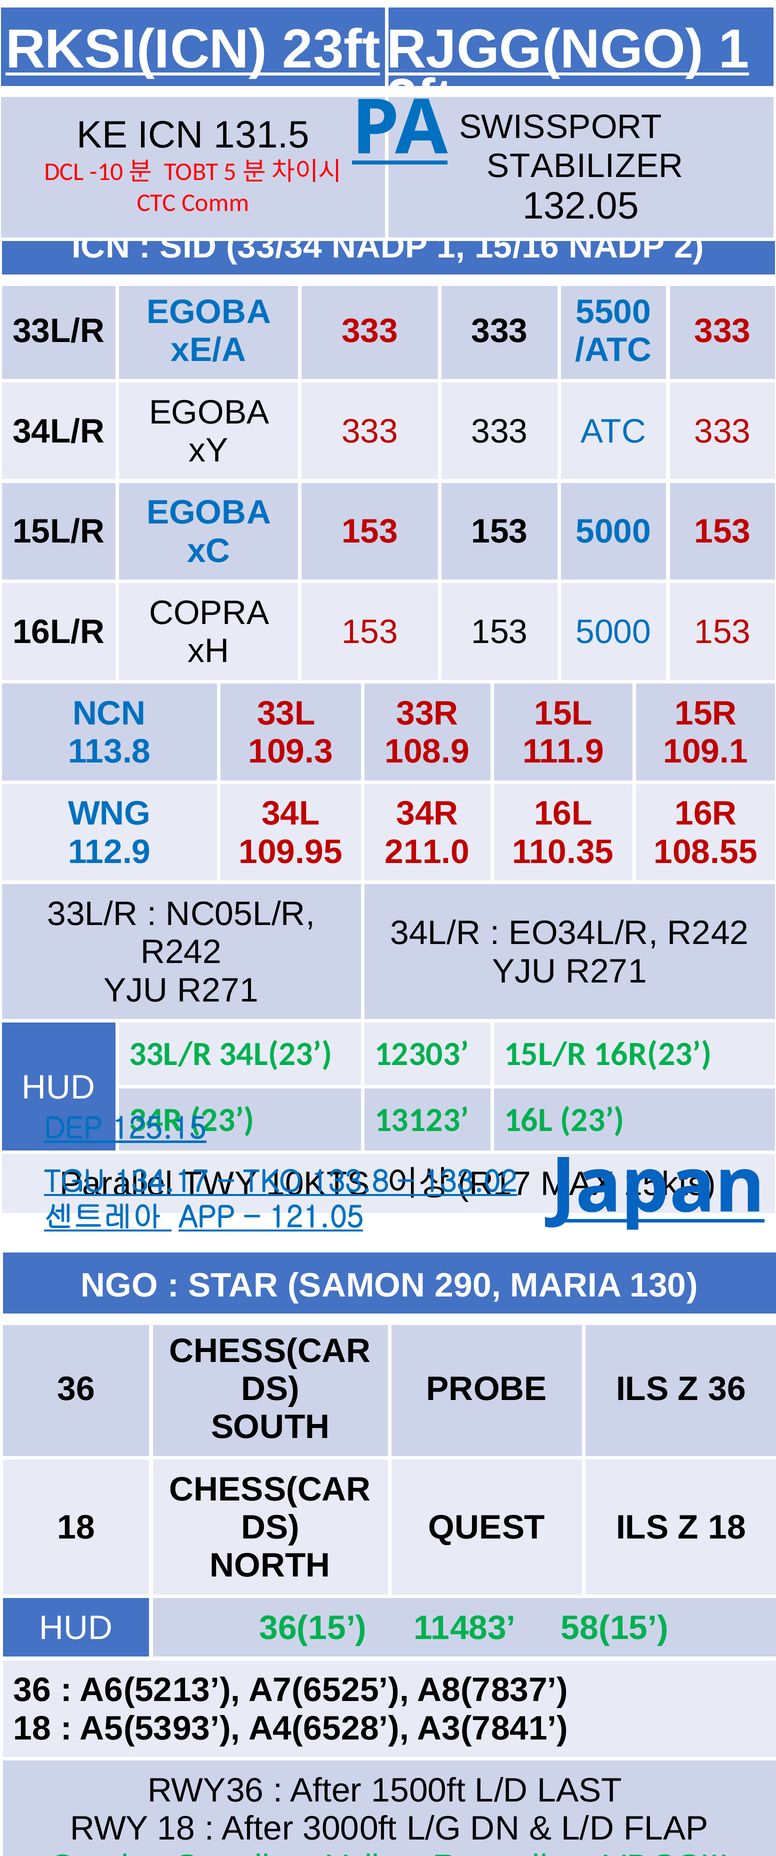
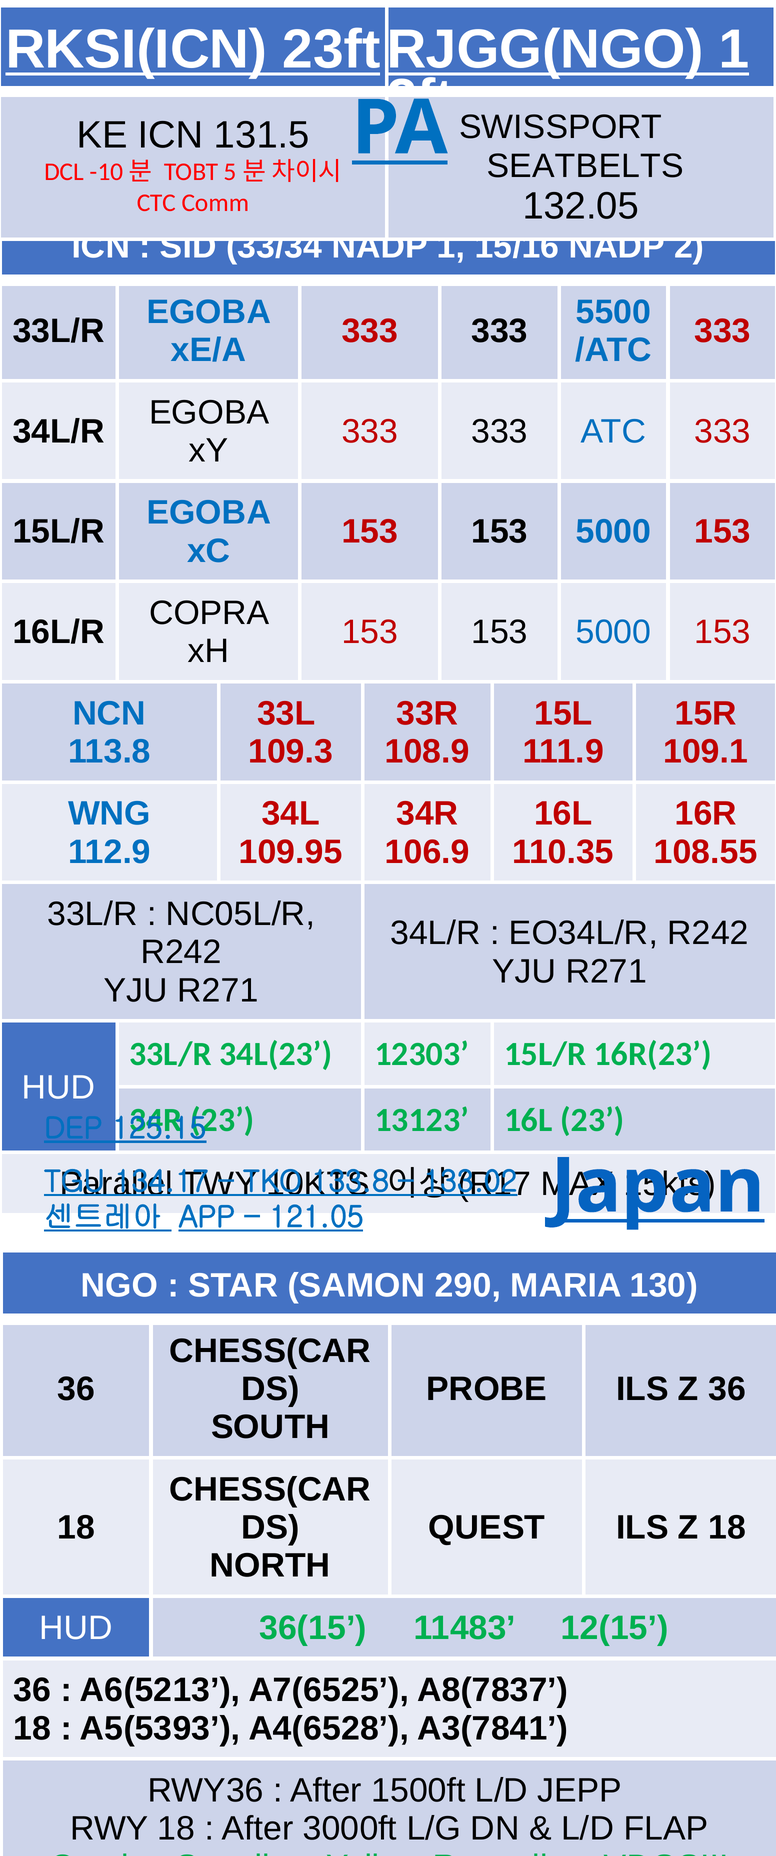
STABILIZER: STABILIZER -> SEATBELTS
211.0: 211.0 -> 106.9
58(15: 58(15 -> 12(15
LAST: LAST -> JEPP
